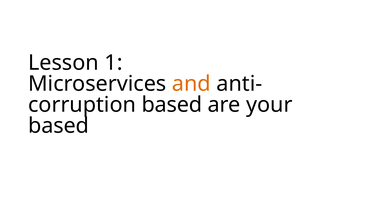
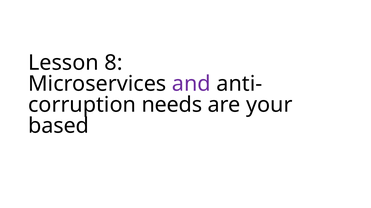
1: 1 -> 8
and colour: orange -> purple
based at (172, 105): based -> needs
